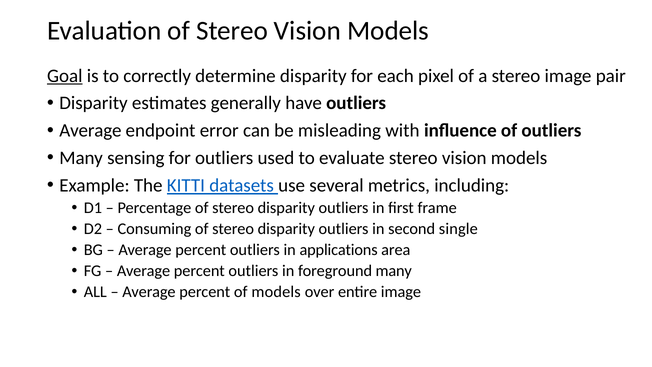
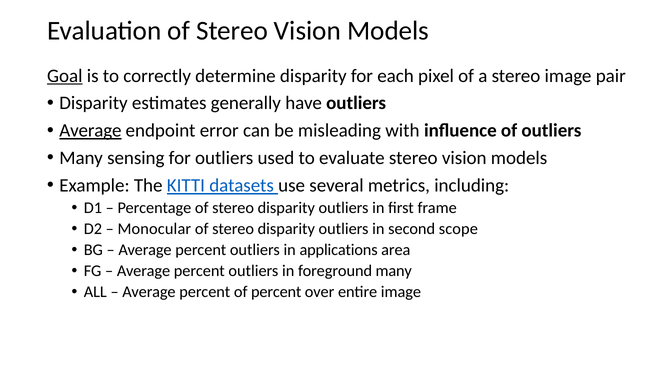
Average at (90, 130) underline: none -> present
Consuming: Consuming -> Monocular
single: single -> scope
of models: models -> percent
